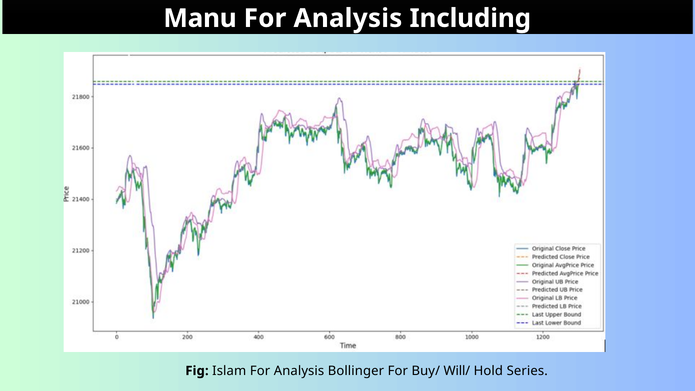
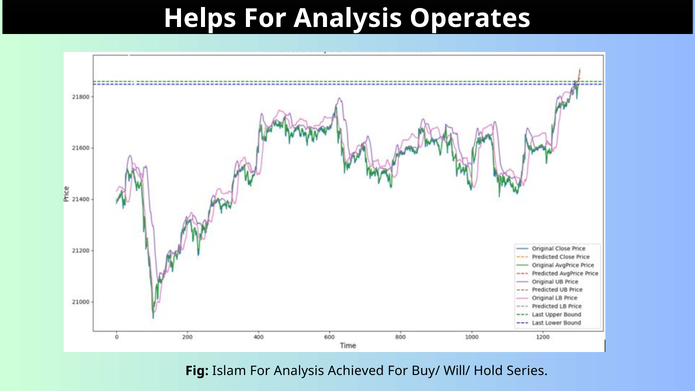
Manu: Manu -> Helps
Including: Including -> Operates
Bollinger: Bollinger -> Achieved
